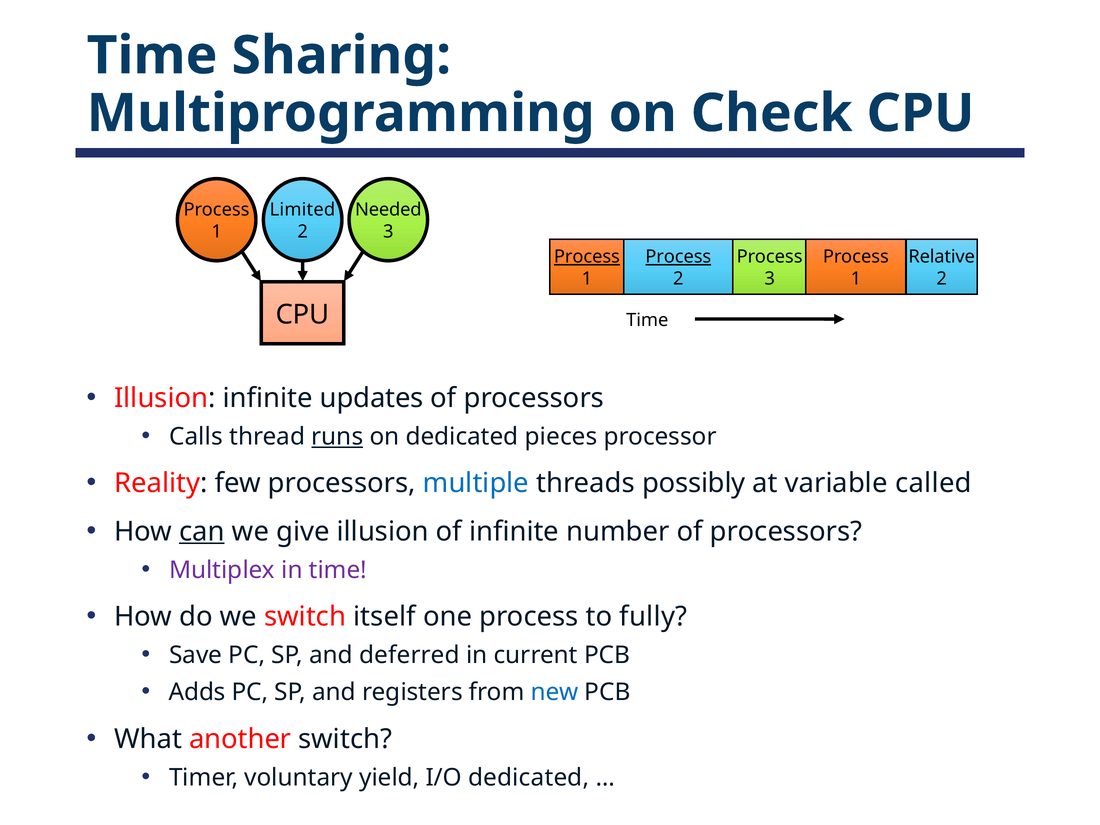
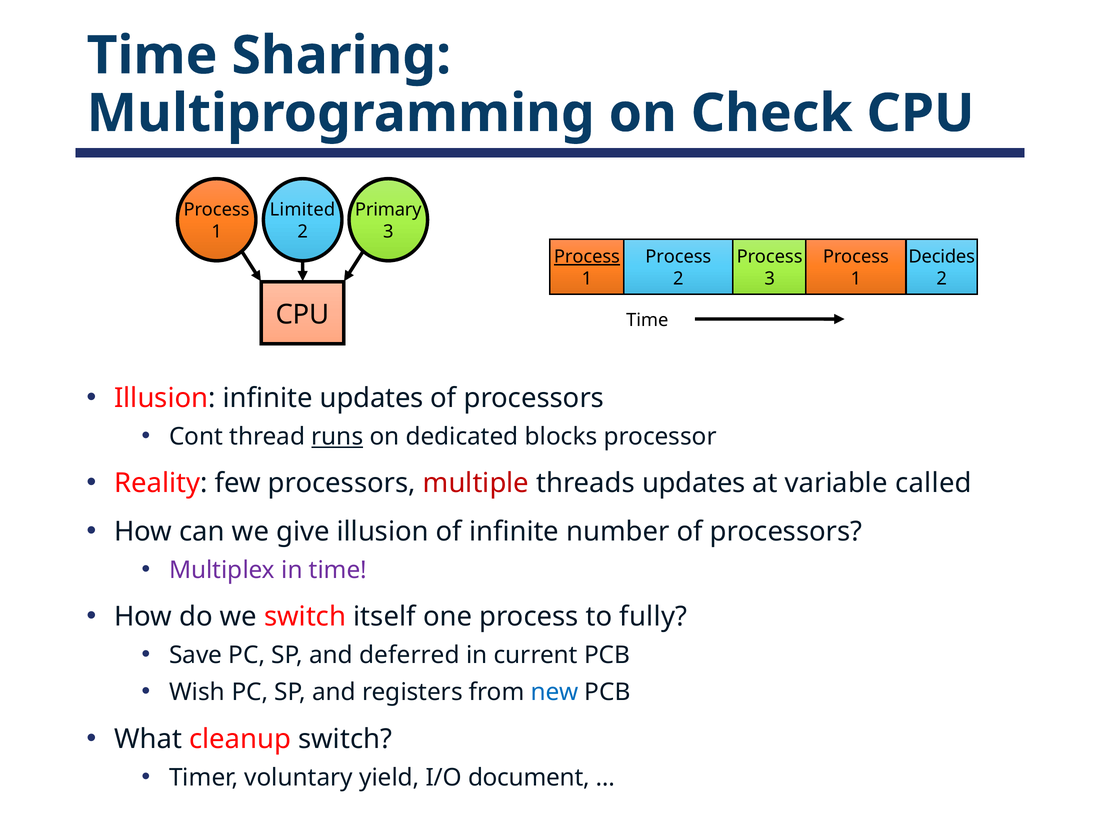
Needed: Needed -> Primary
Process at (678, 257) underline: present -> none
Relative: Relative -> Decides
Calls: Calls -> Cont
pieces: pieces -> blocks
multiple colour: blue -> red
threads possibly: possibly -> updates
can underline: present -> none
Adds: Adds -> Wish
another: another -> cleanup
I/O dedicated: dedicated -> document
